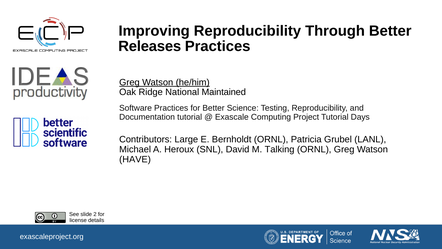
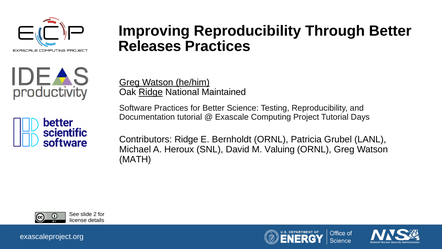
Ridge at (151, 92) underline: none -> present
Contributors Large: Large -> Ridge
Talking: Talking -> Valuing
HAVE: HAVE -> MATH
